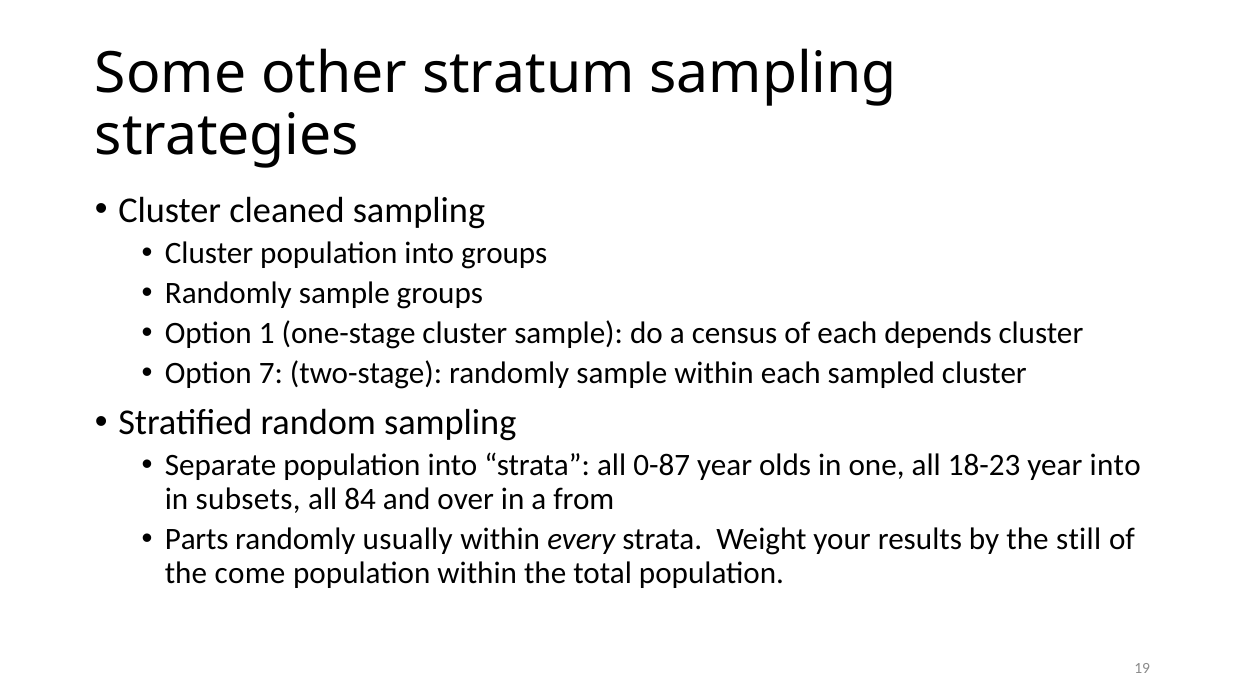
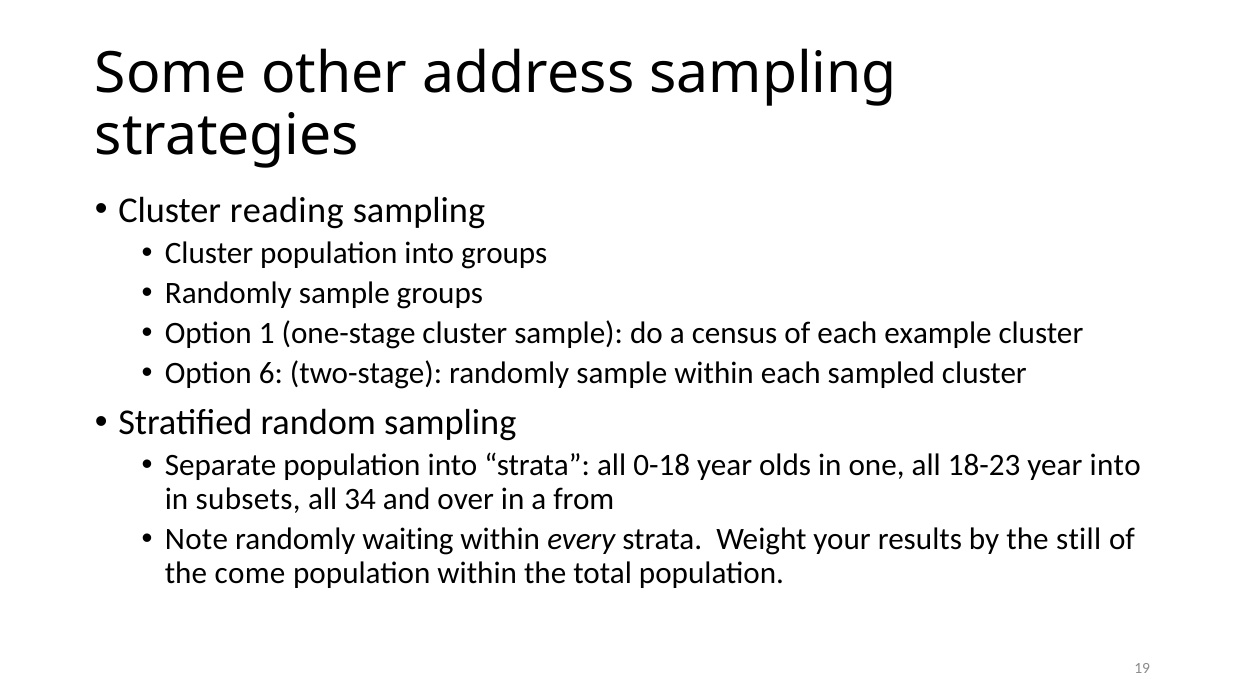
stratum: stratum -> address
cleaned: cleaned -> reading
depends: depends -> example
7: 7 -> 6
0-87: 0-87 -> 0-18
84: 84 -> 34
Parts: Parts -> Note
usually: usually -> waiting
